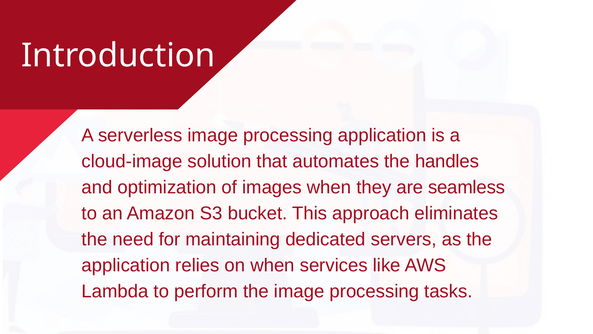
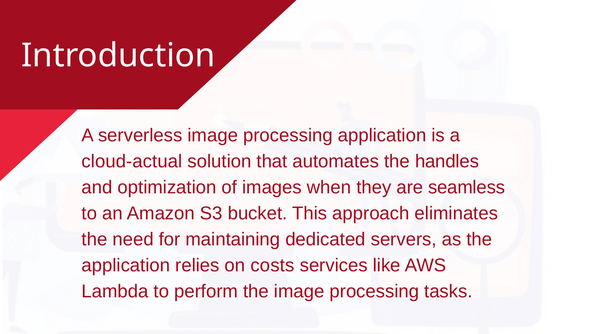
cloud-image: cloud-image -> cloud-actual
on when: when -> costs
